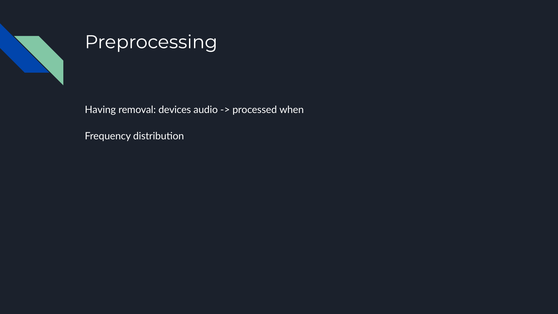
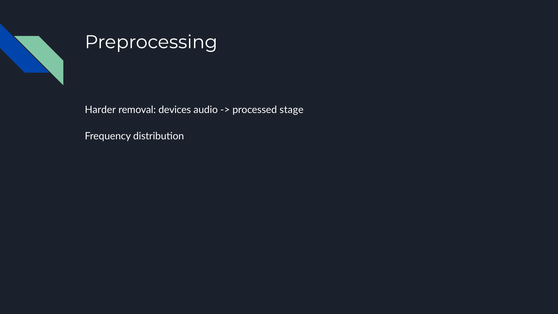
Having: Having -> Harder
when: when -> stage
